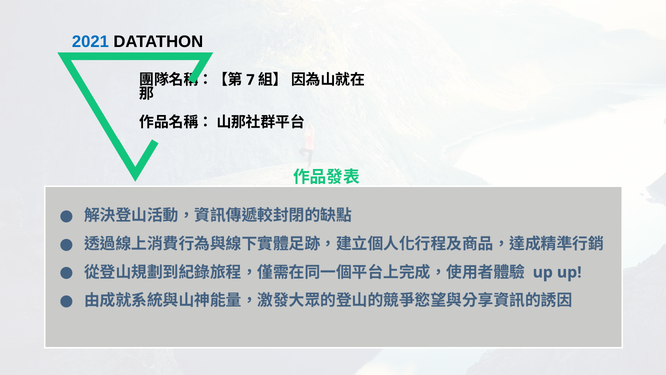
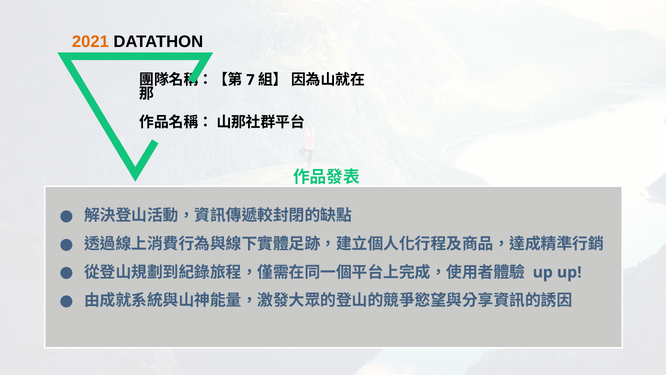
2021 colour: blue -> orange
